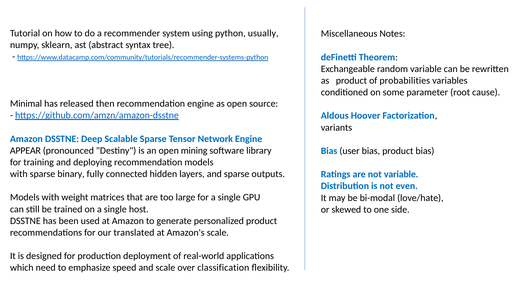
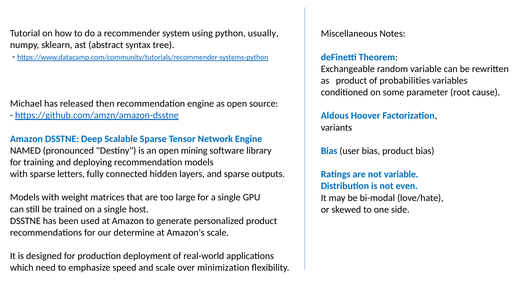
Minimal: Minimal -> Michael
APPEAR: APPEAR -> NAMED
binary: binary -> letters
translated: translated -> determine
classification: classification -> minimization
